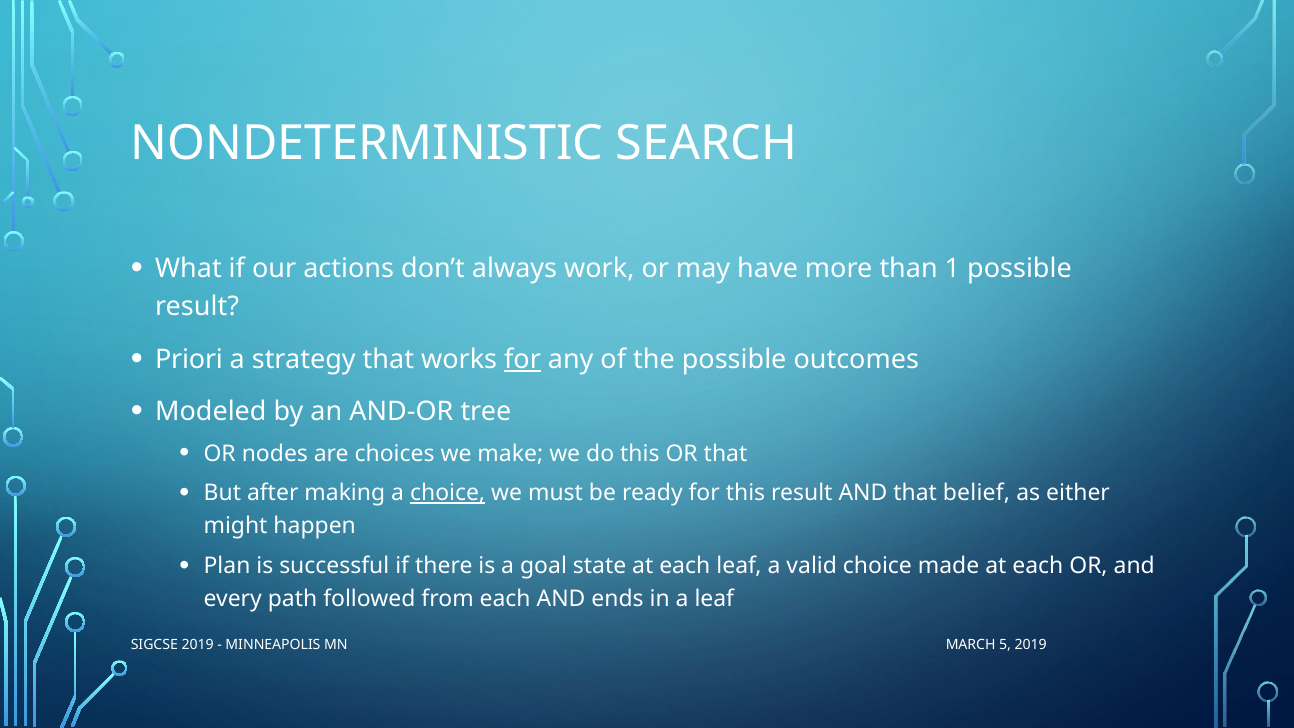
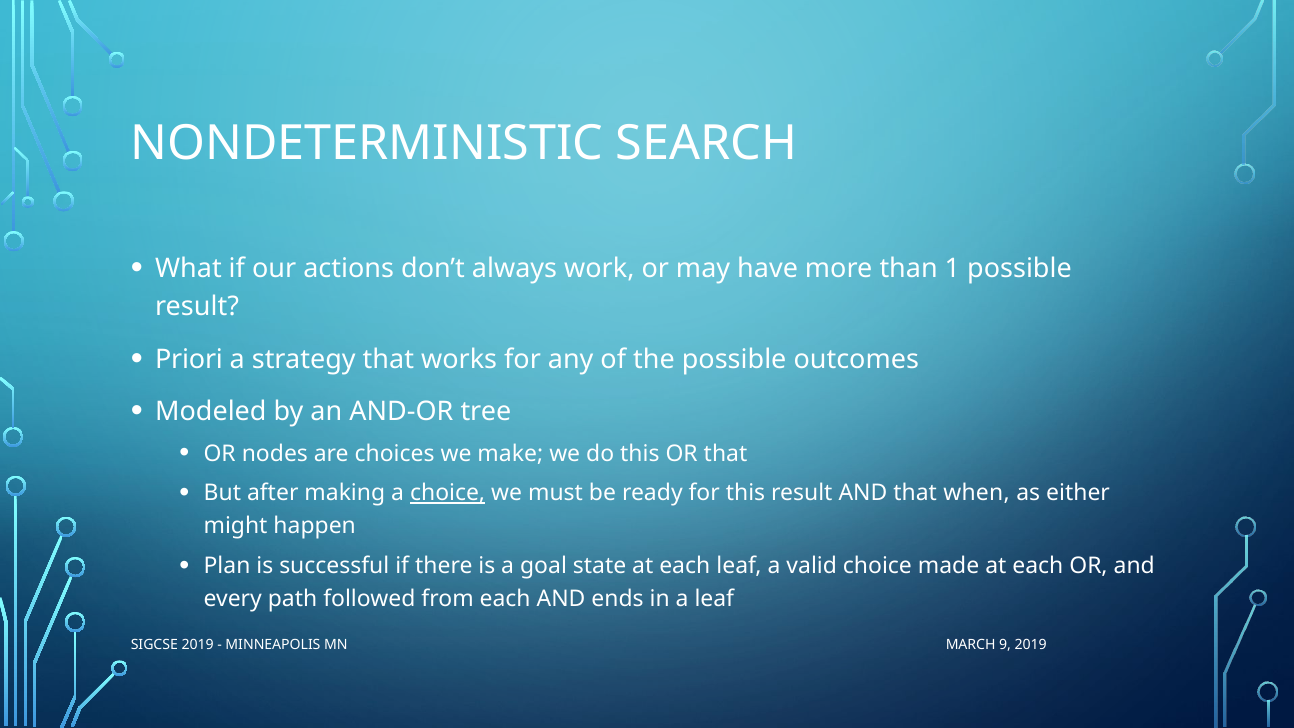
for at (523, 359) underline: present -> none
belief: belief -> when
5: 5 -> 9
